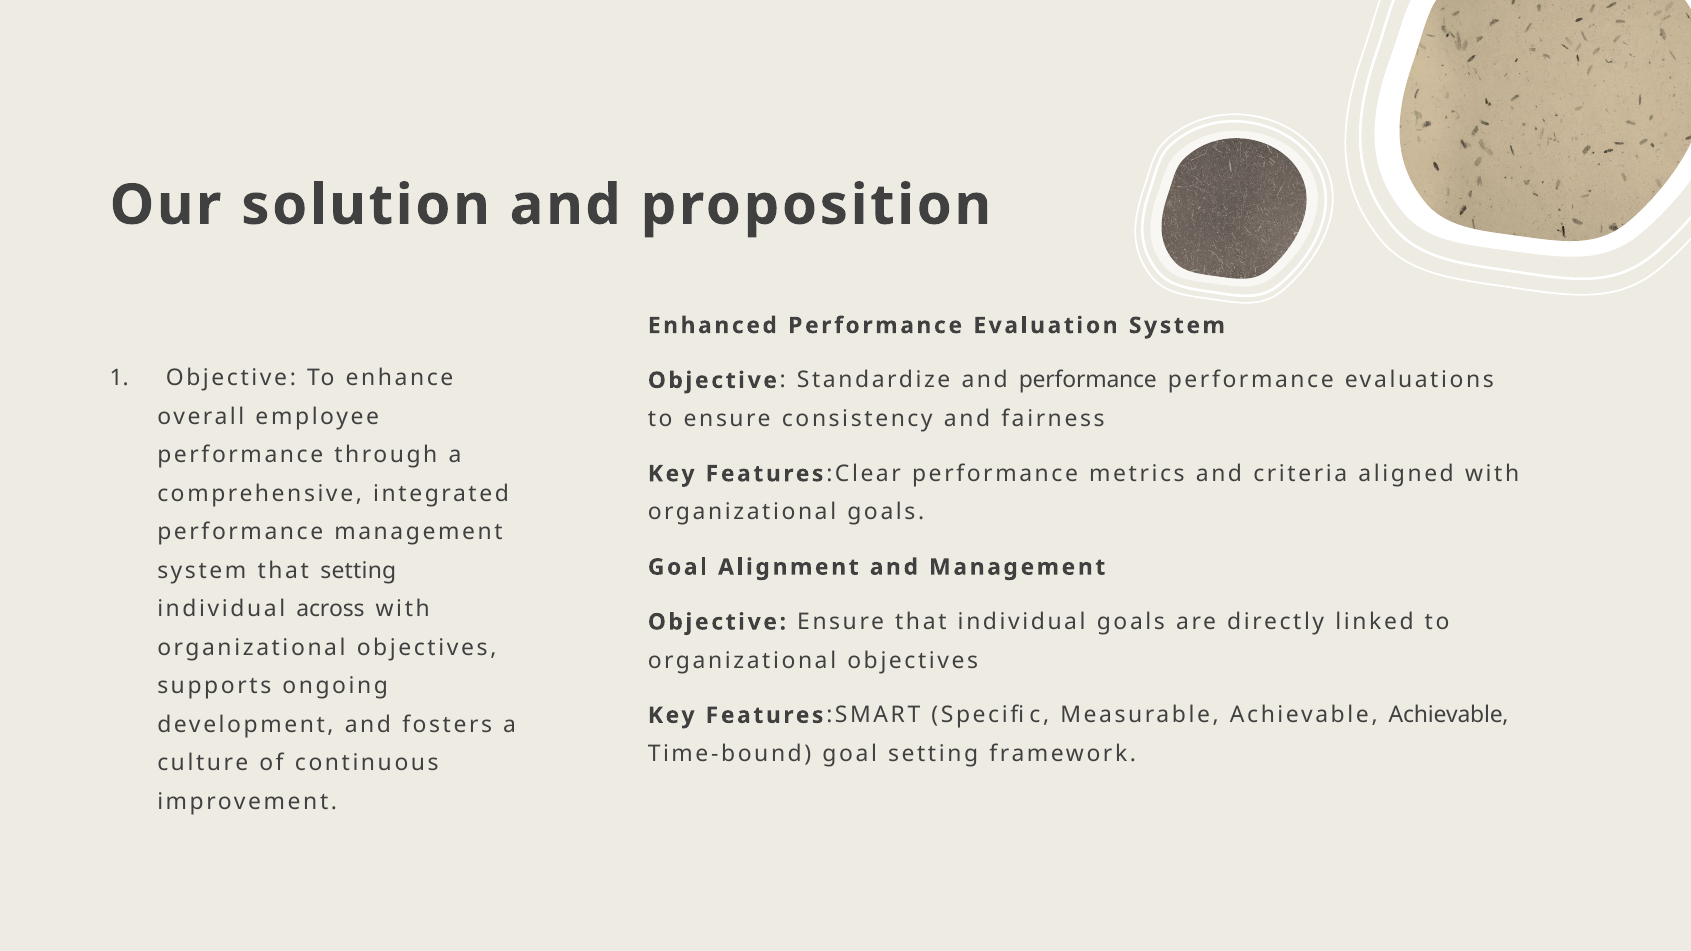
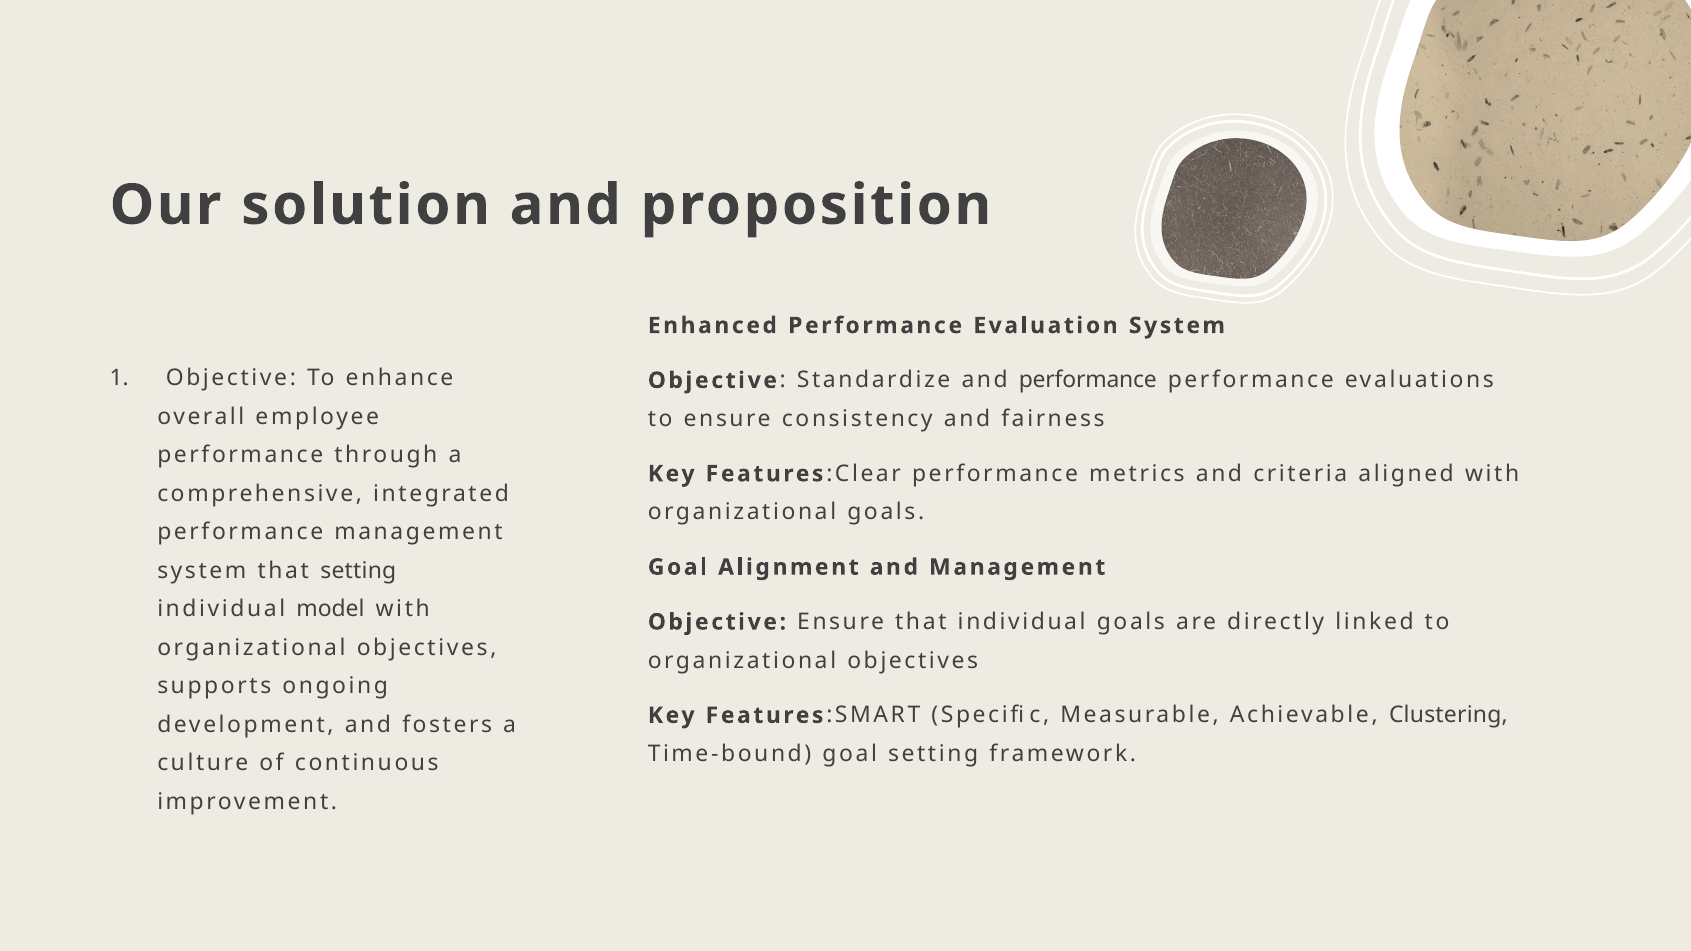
across: across -> model
Achievable Achievable: Achievable -> Clustering
